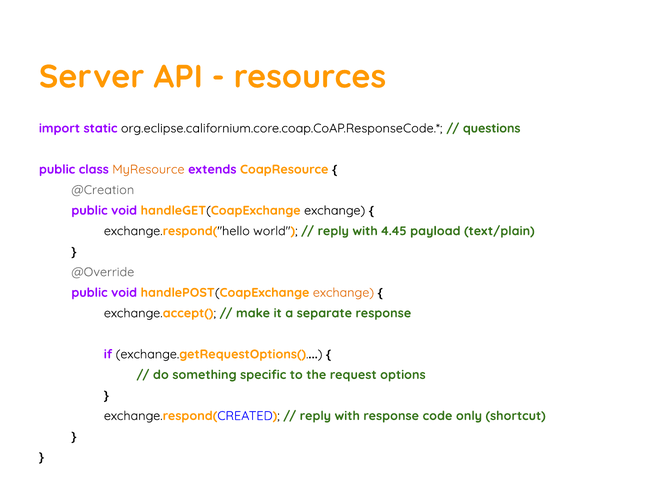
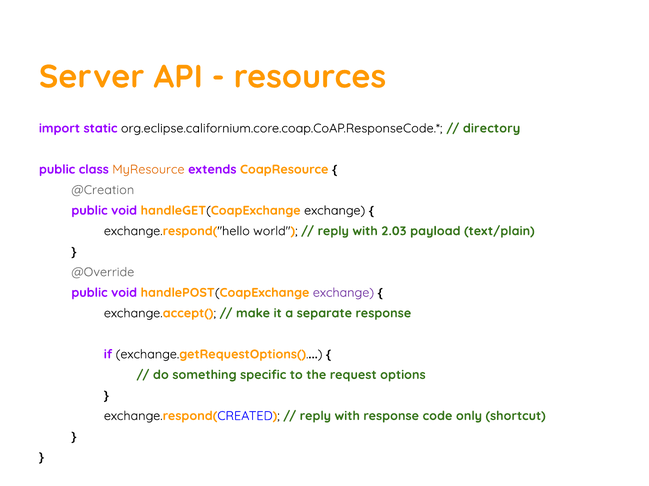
questions: questions -> directory
4.45: 4.45 -> 2.03
exchange at (343, 293) colour: orange -> purple
